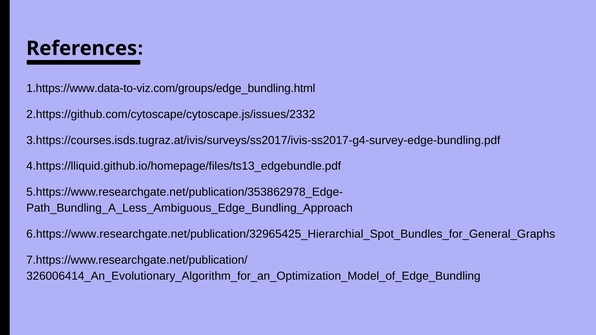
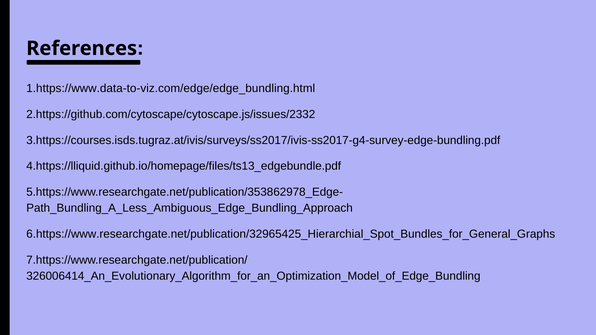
1.https://www.data-to-viz.com/groups/edge_bundling.html: 1.https://www.data-to-viz.com/groups/edge_bundling.html -> 1.https://www.data-to-viz.com/edge/edge_bundling.html
